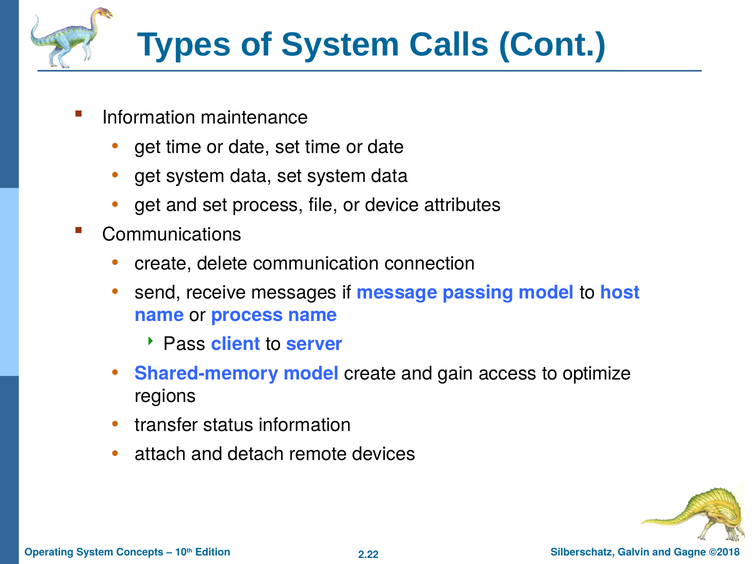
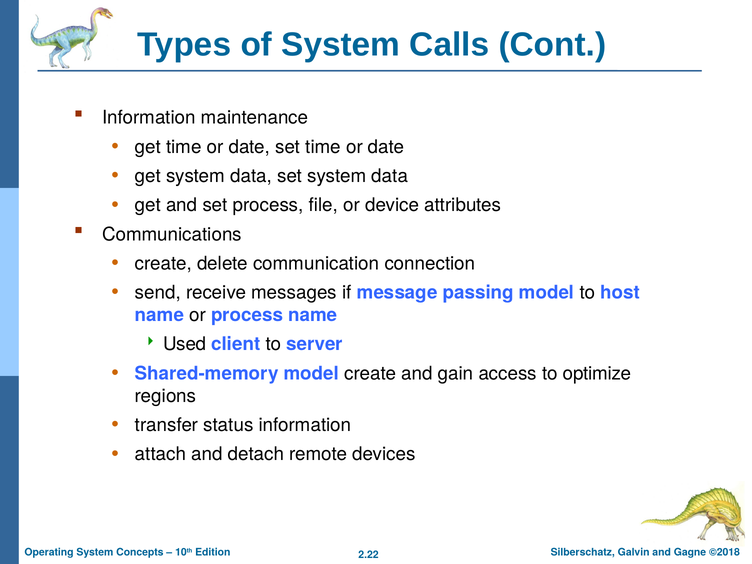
Pass: Pass -> Used
